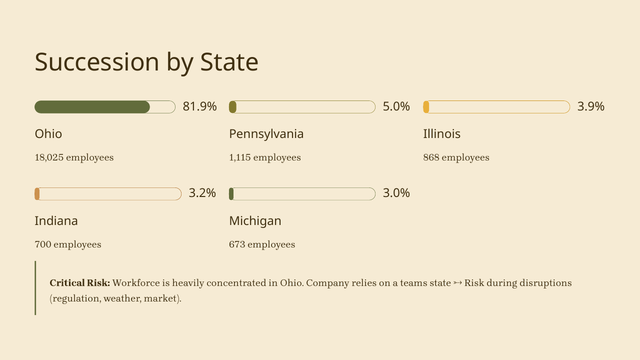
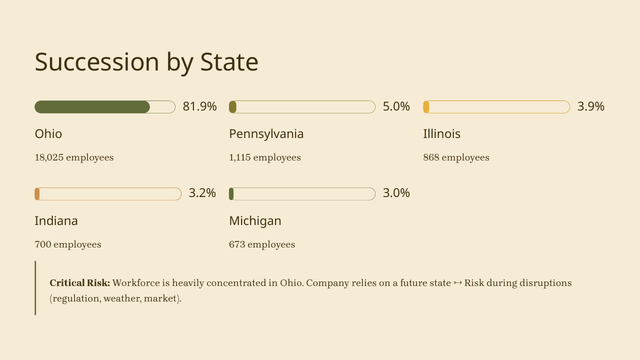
teams: teams -> future
